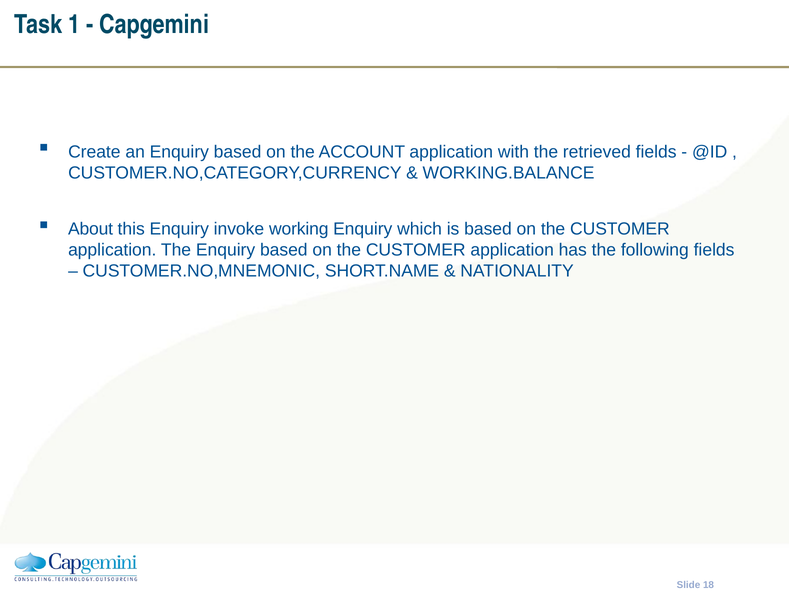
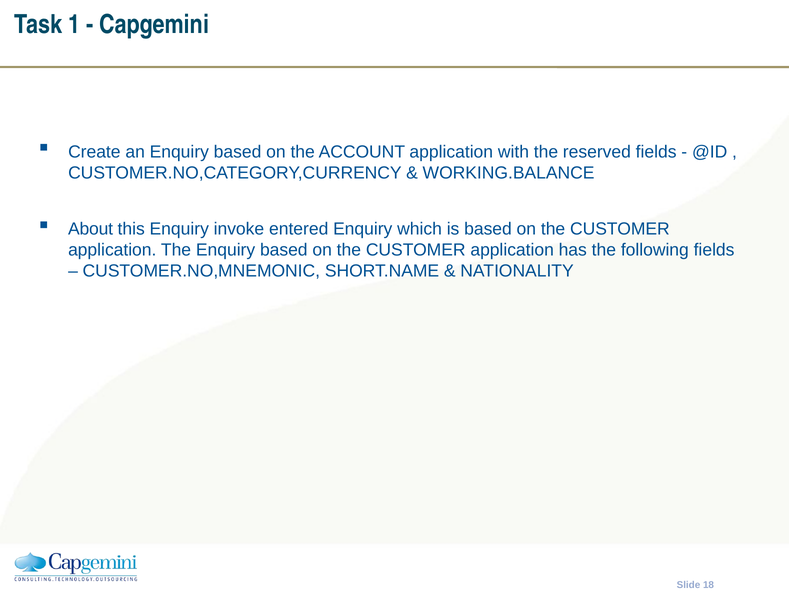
retrieved: retrieved -> reserved
working: working -> entered
